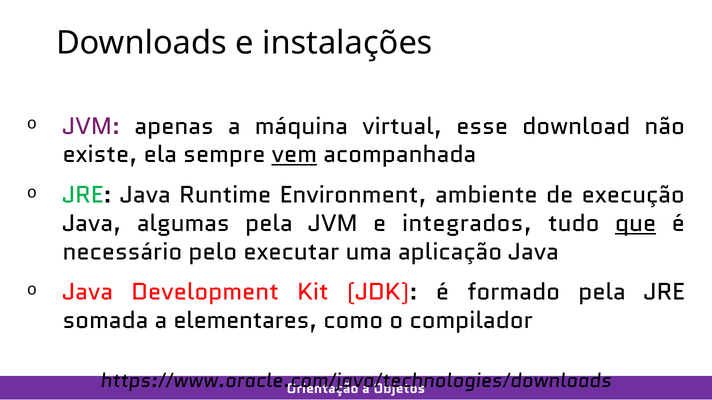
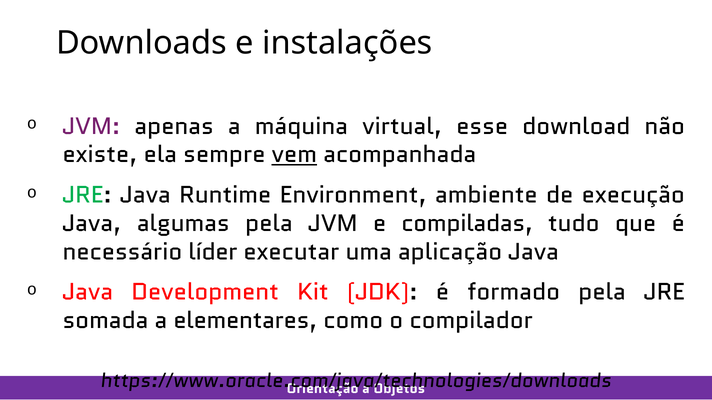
integrados: integrados -> compiladas
que underline: present -> none
pelo: pelo -> líder
